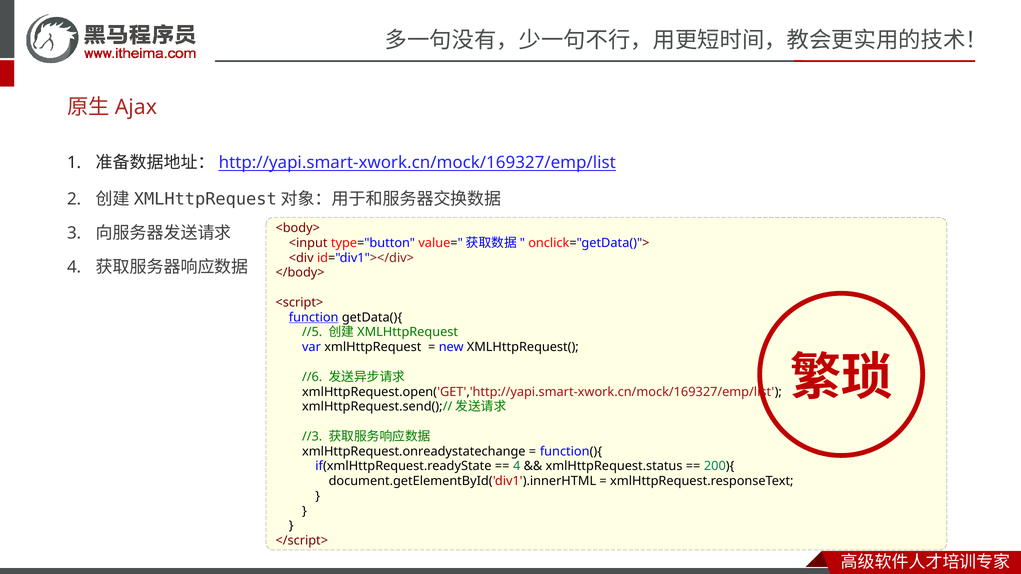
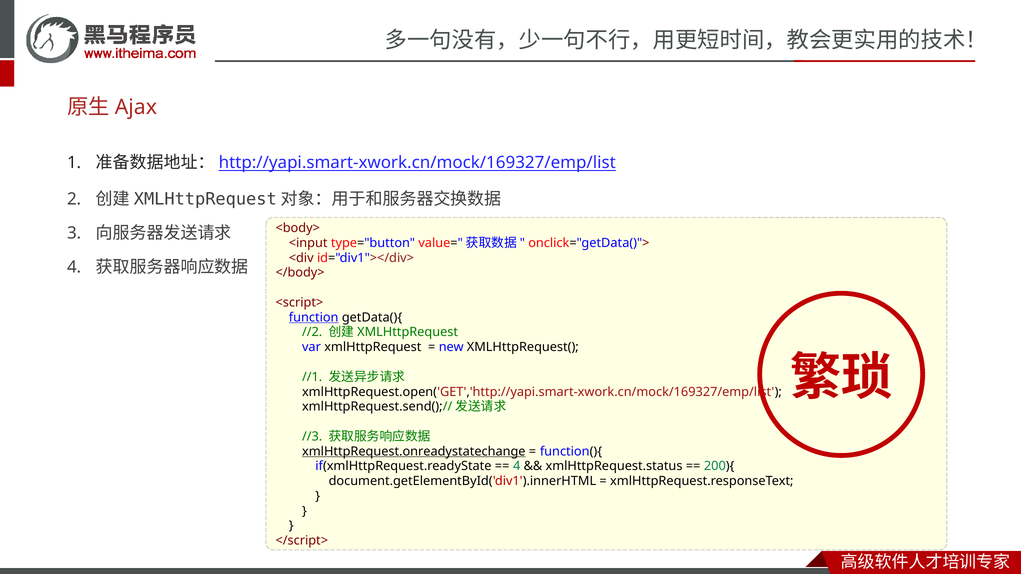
//5: //5 -> //2
//6: //6 -> //1
xmlHttpRequest.onreadystatechange underline: none -> present
